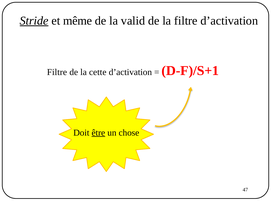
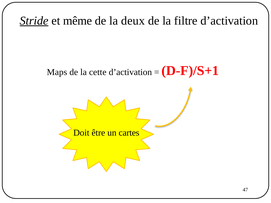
valid: valid -> deux
Filtre at (57, 72): Filtre -> Maps
être underline: present -> none
chose: chose -> cartes
